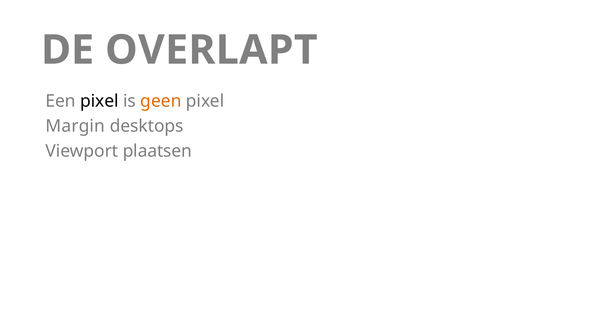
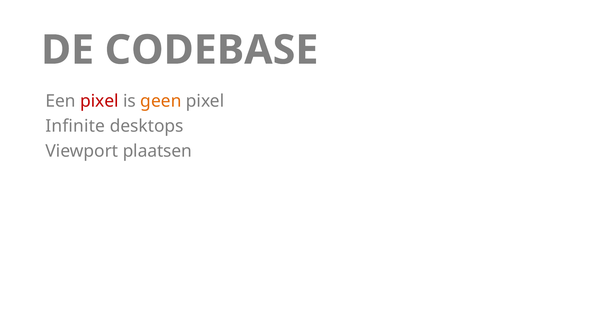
OVERLAPT: OVERLAPT -> CODEBASE
pixel at (99, 101) colour: black -> red
Margin: Margin -> Infinite
